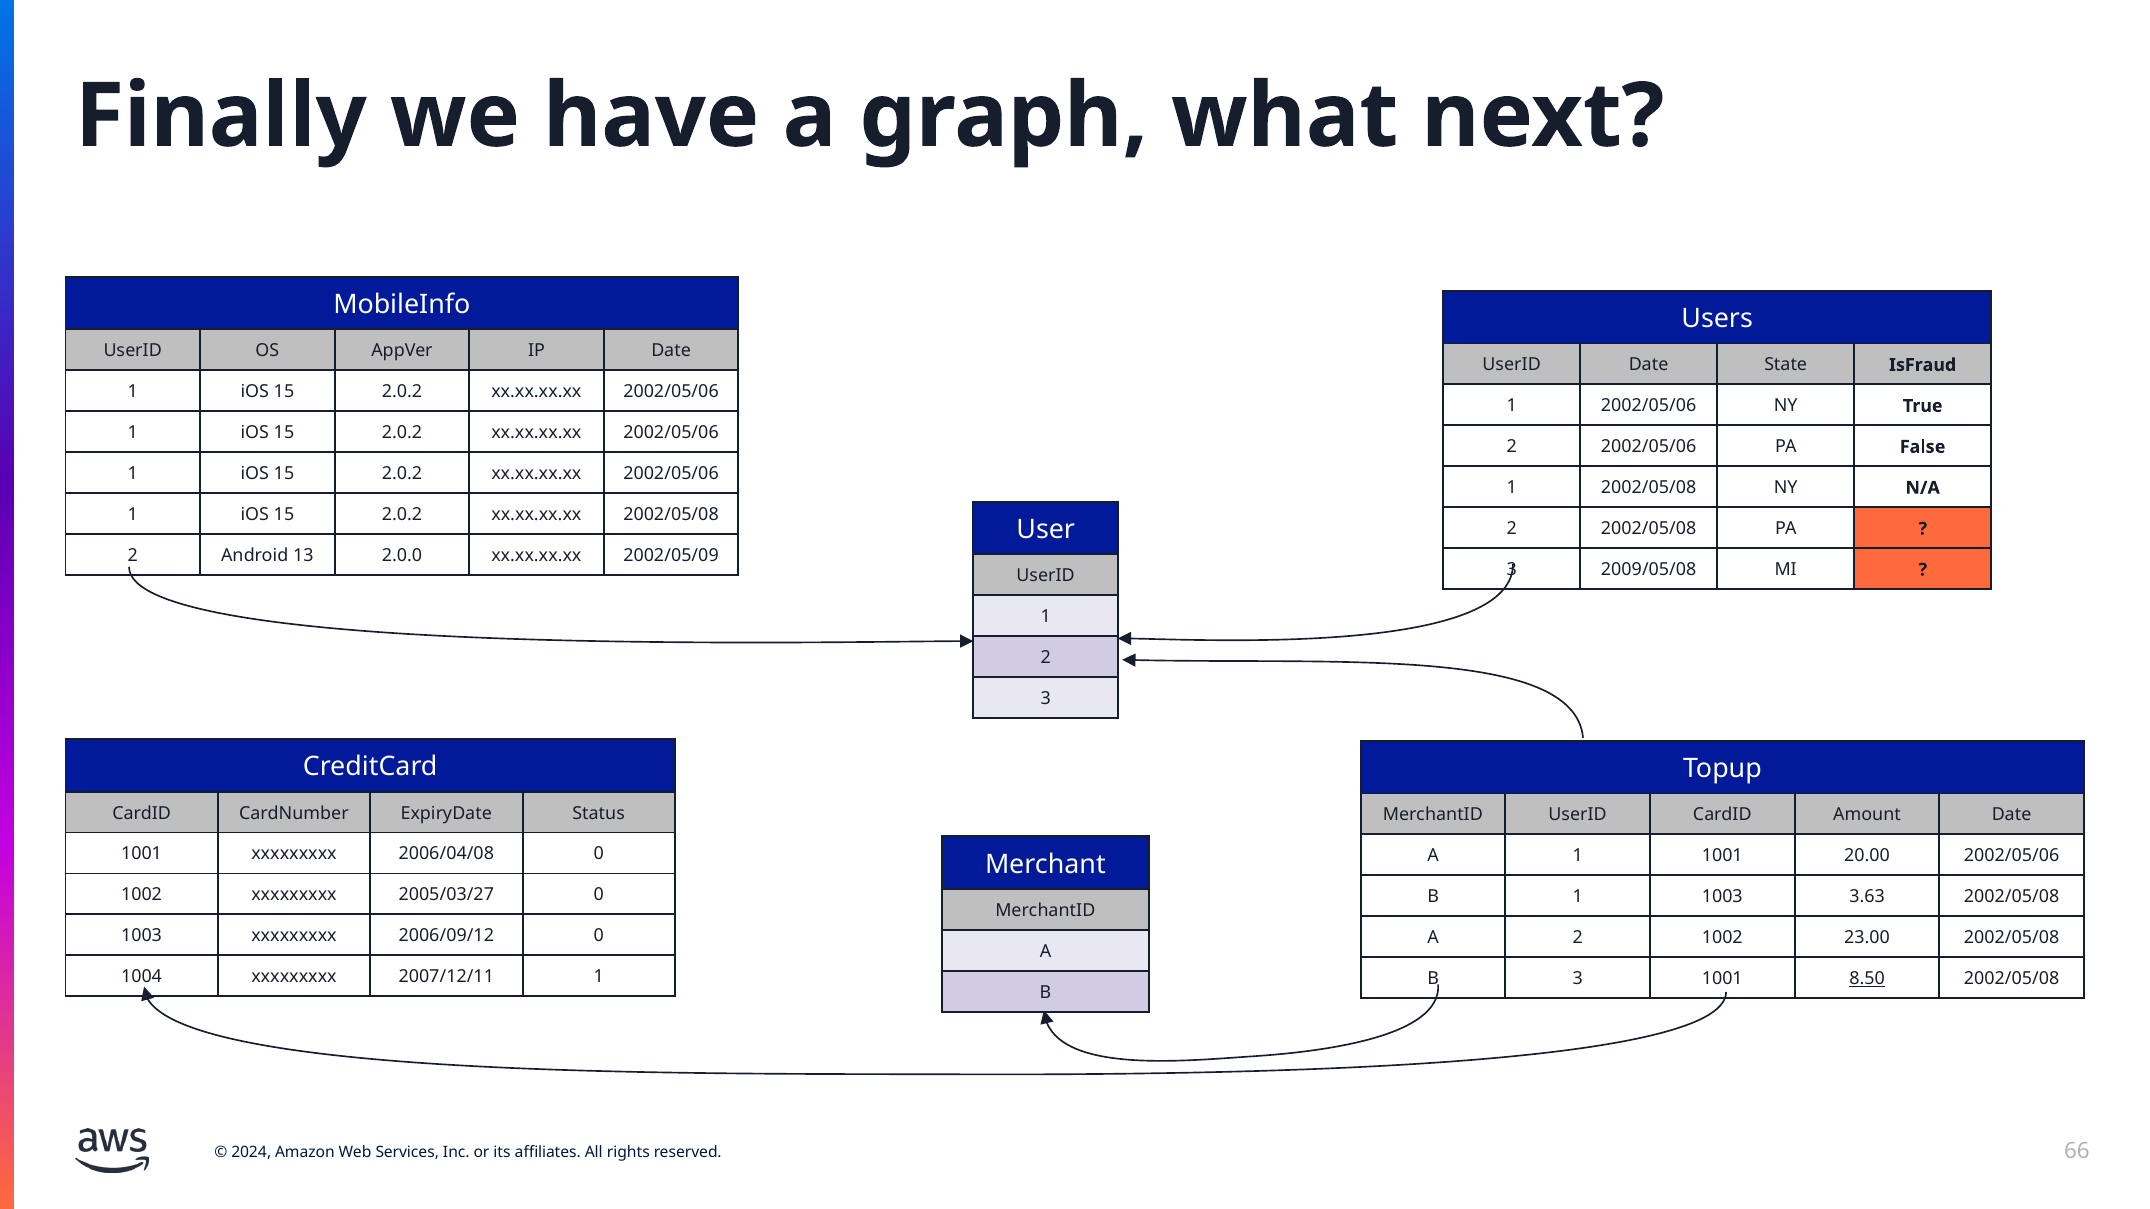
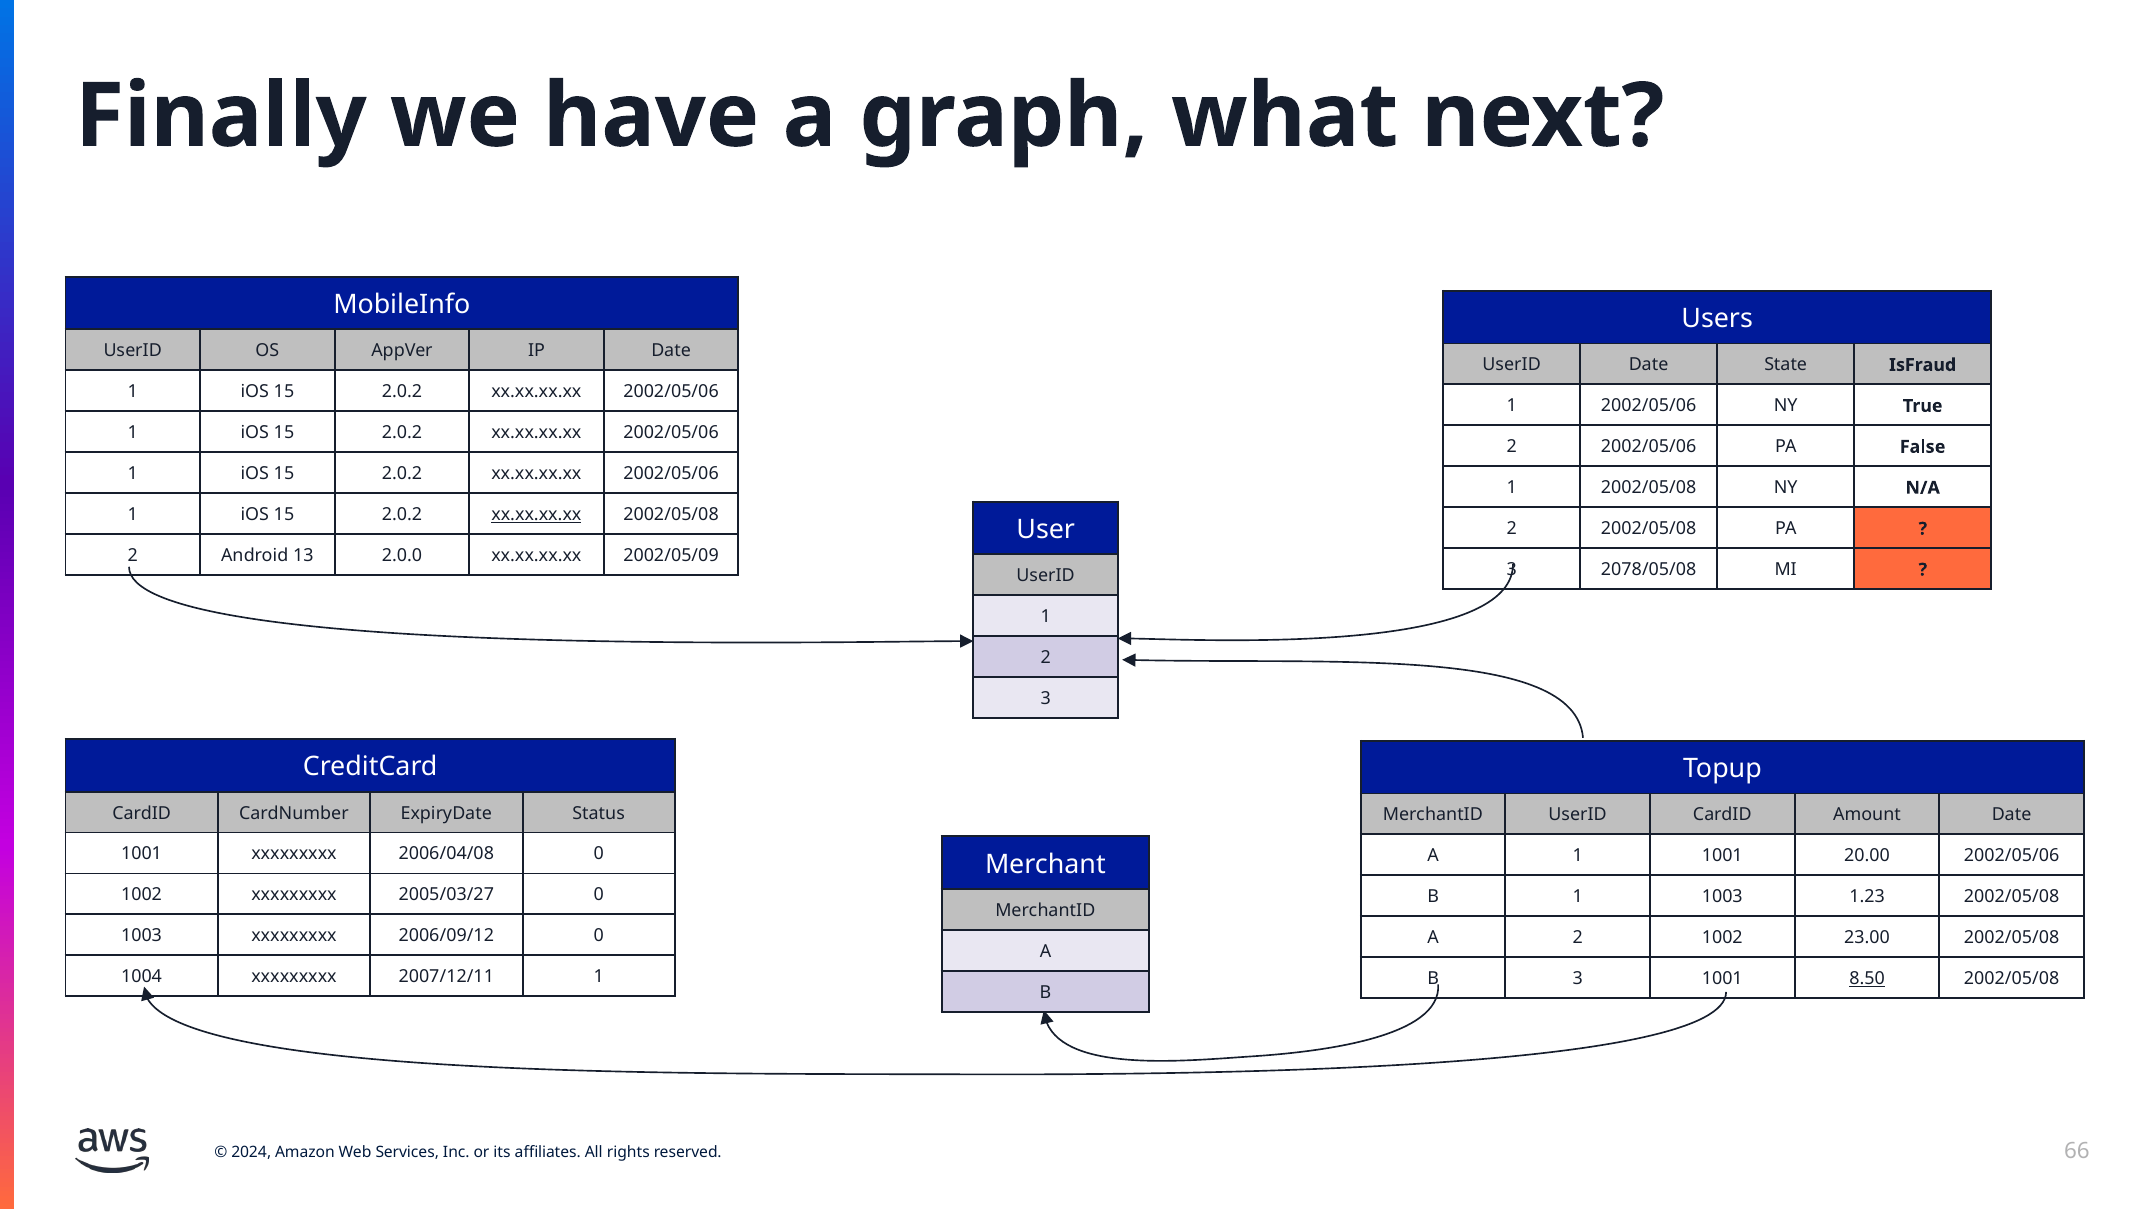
xx.xx.xx.xx at (536, 515) underline: none -> present
2009/05/08: 2009/05/08 -> 2078/05/08
3.63: 3.63 -> 1.23
